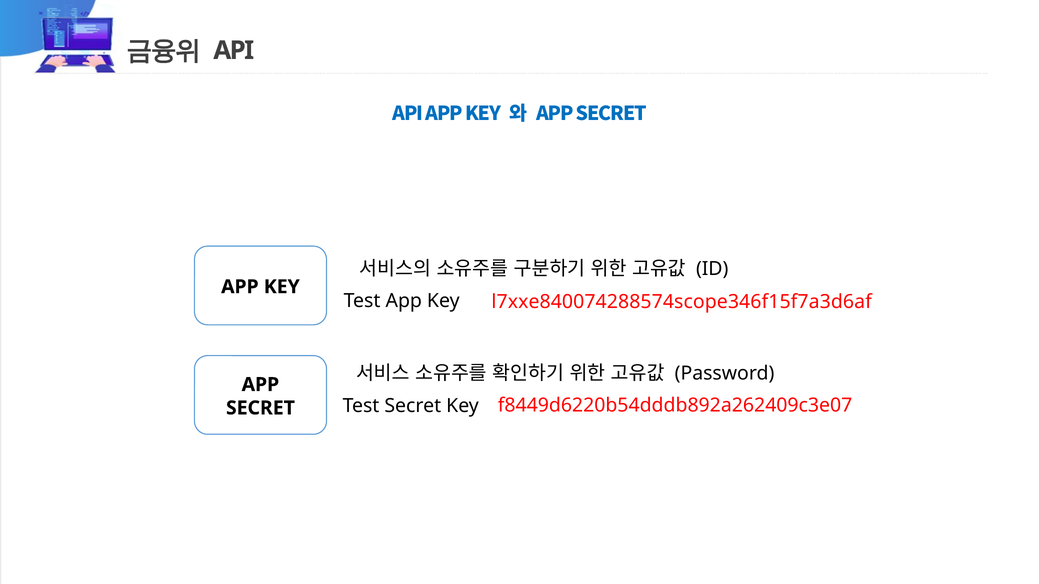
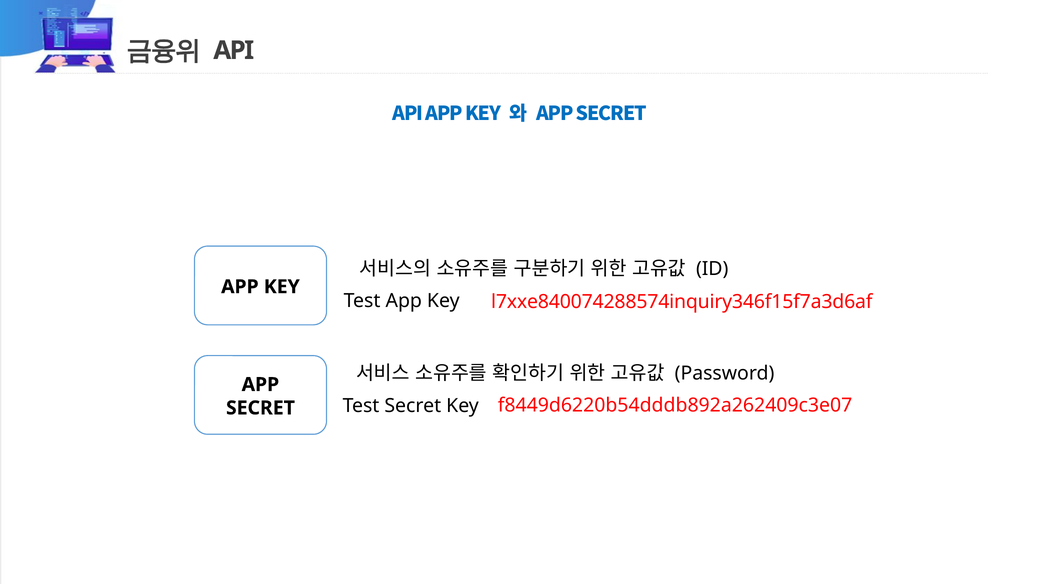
l7xxe840074288574scope346f15f7a3d6af: l7xxe840074288574scope346f15f7a3d6af -> l7xxe840074288574inquiry346f15f7a3d6af
